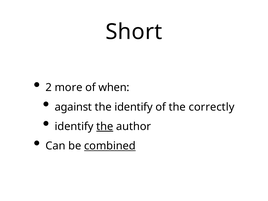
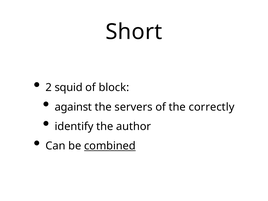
more: more -> squid
when: when -> block
the identify: identify -> servers
the at (105, 126) underline: present -> none
